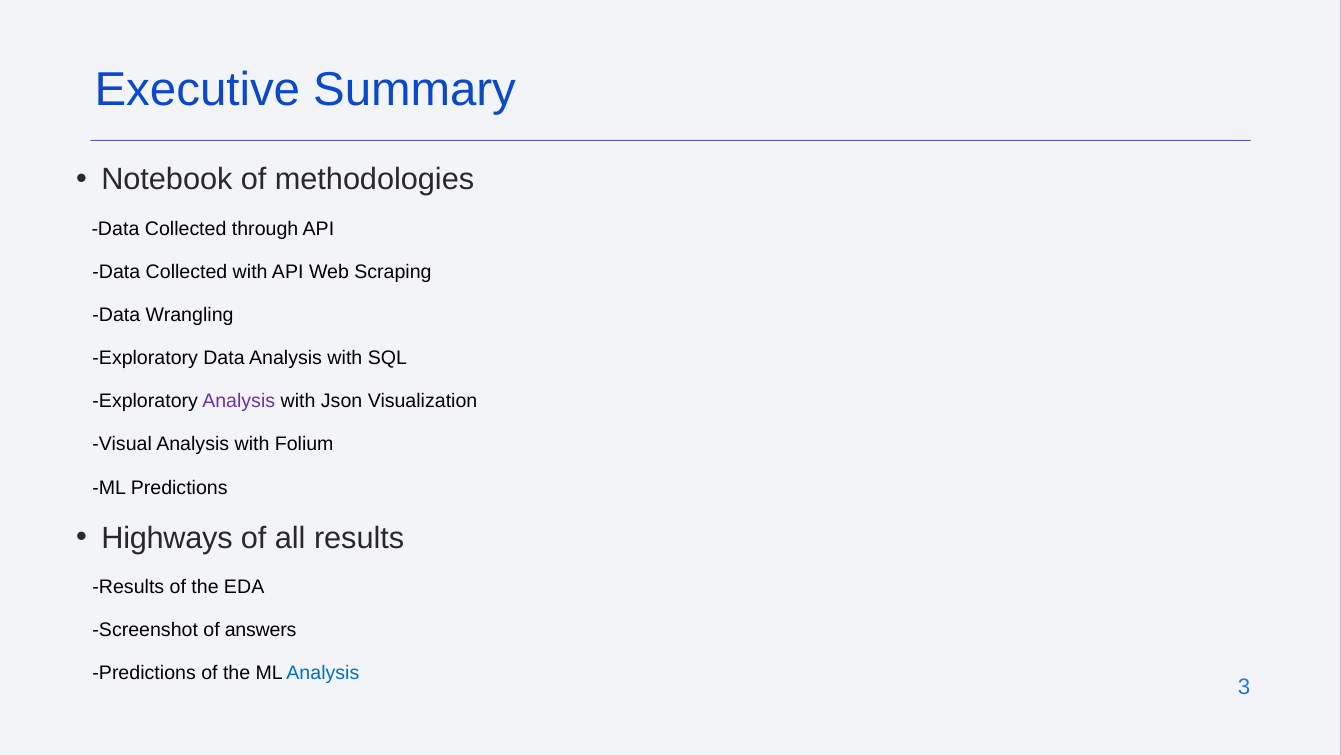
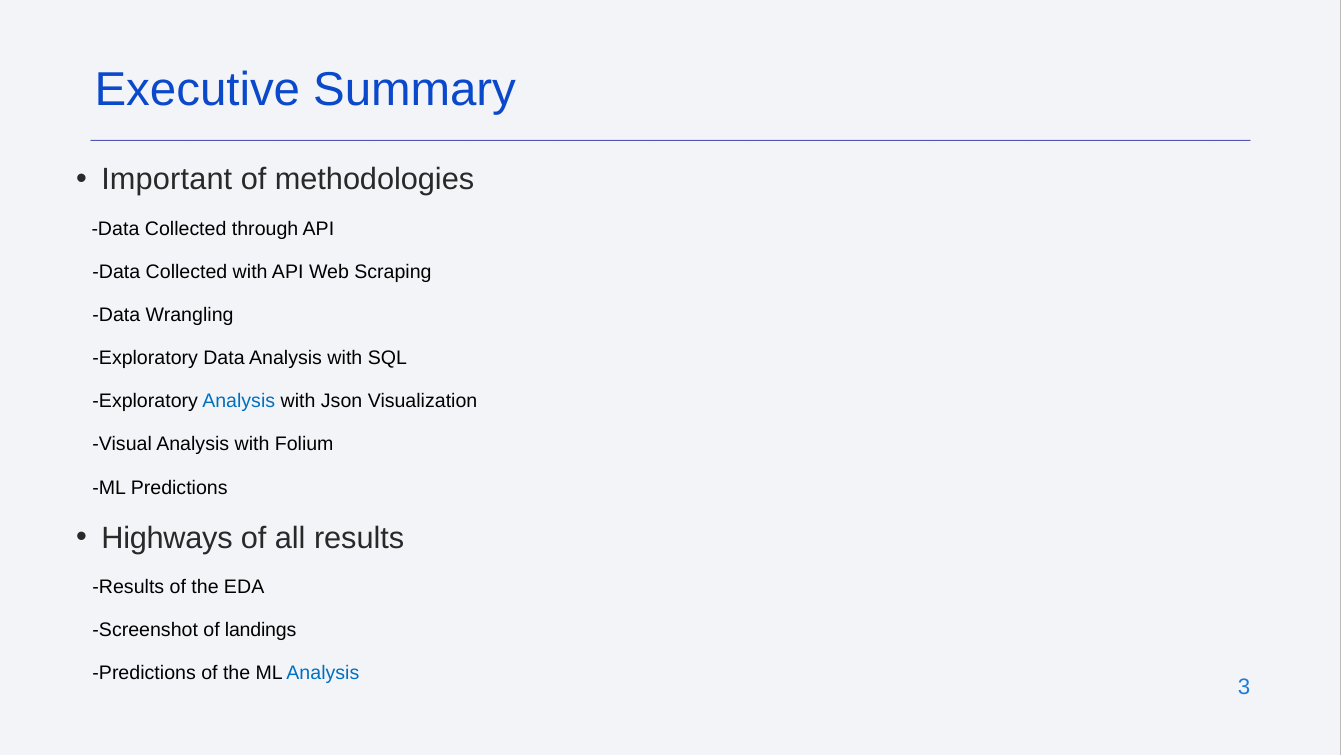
Notebook: Notebook -> Important
Analysis at (239, 401) colour: purple -> blue
answers: answers -> landings
